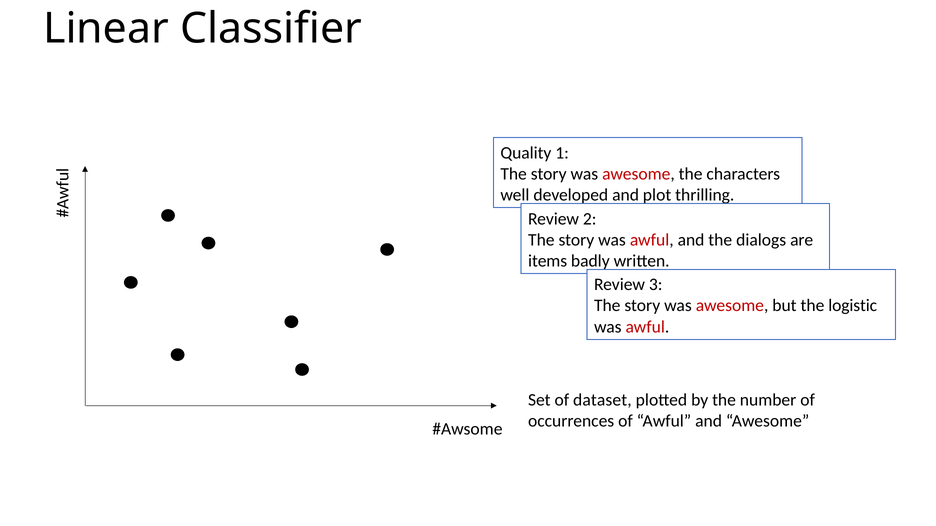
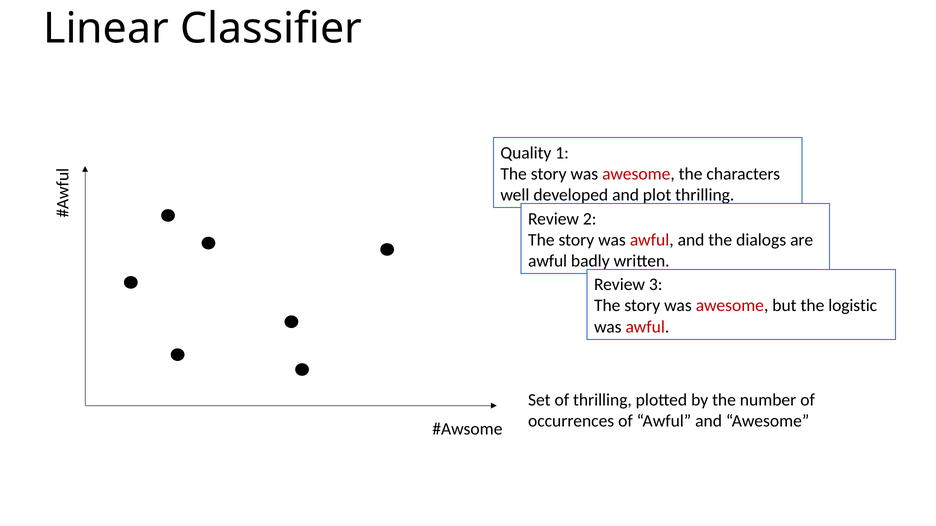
items at (548, 261): items -> awful
of dataset: dataset -> thrilling
